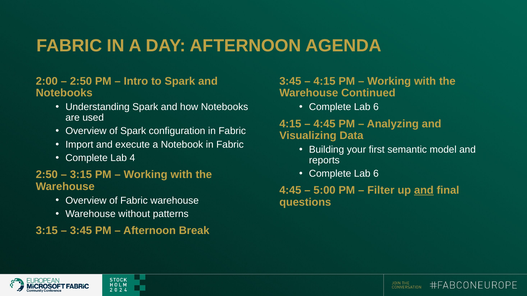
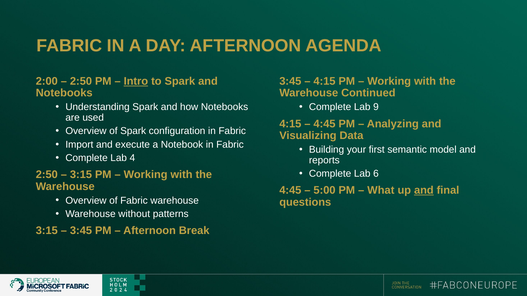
Intro underline: none -> present
6 at (376, 107): 6 -> 9
Filter: Filter -> What
